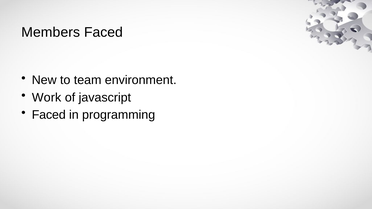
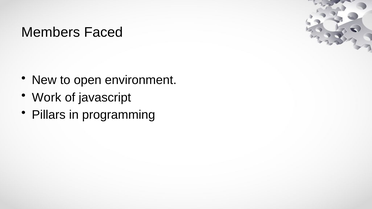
team: team -> open
Faced at (49, 115): Faced -> Pillars
